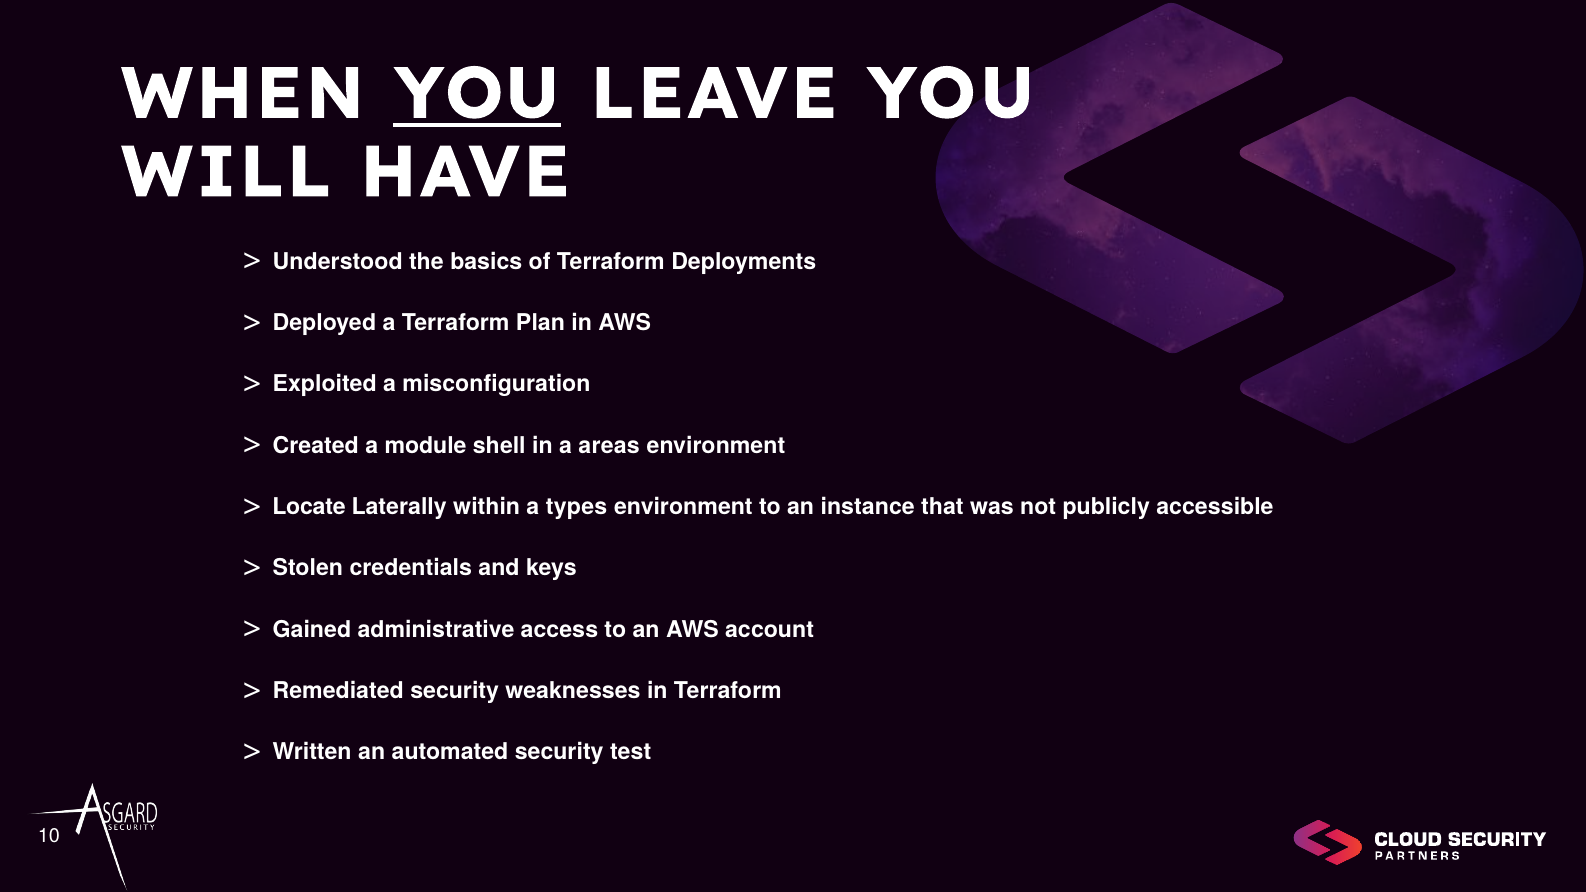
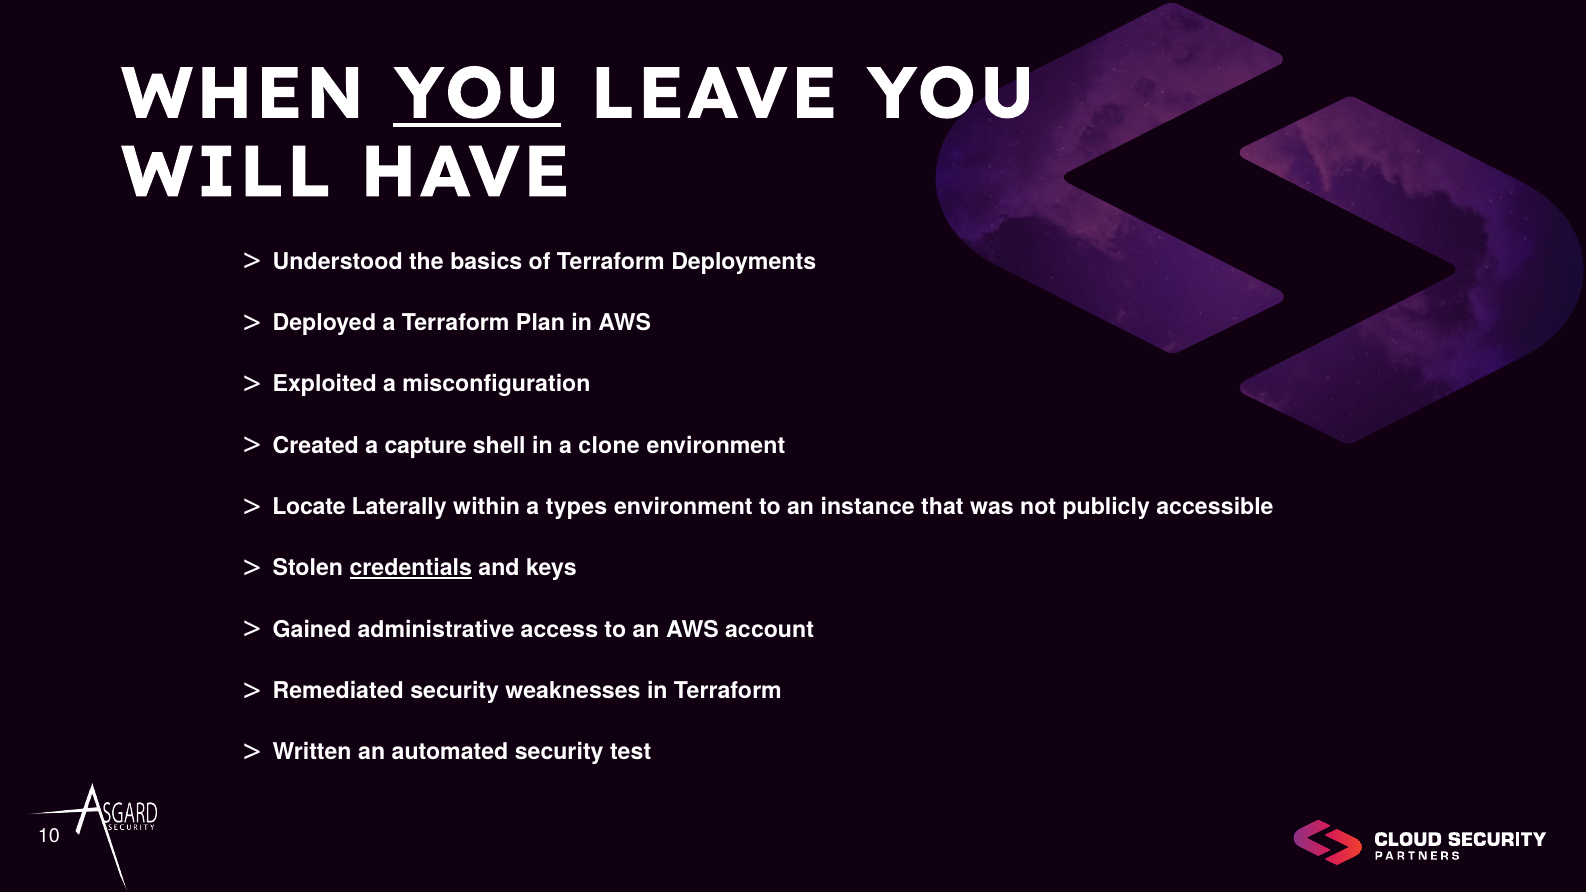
module: module -> capture
areas: areas -> clone
credentials underline: none -> present
